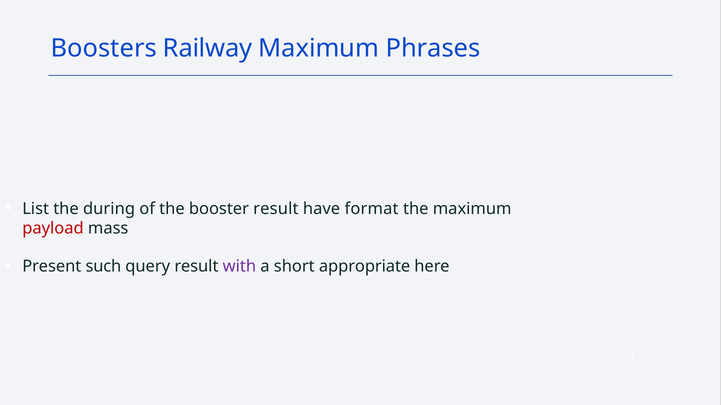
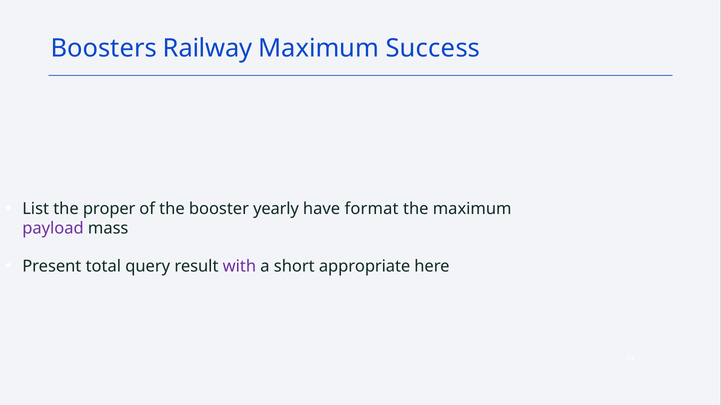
Phrases: Phrases -> Success
during: during -> proper
booster result: result -> yearly
payload colour: red -> purple
such: such -> total
